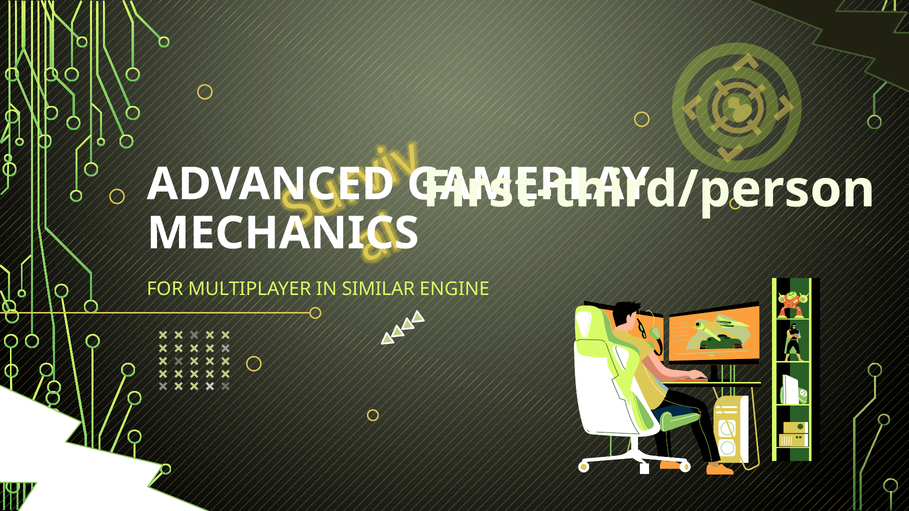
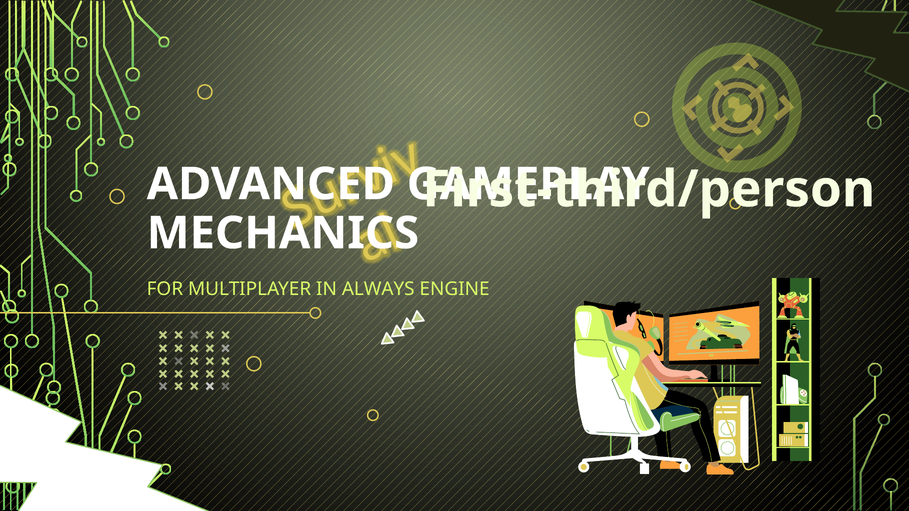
SIMILAR: SIMILAR -> ALWAYS
